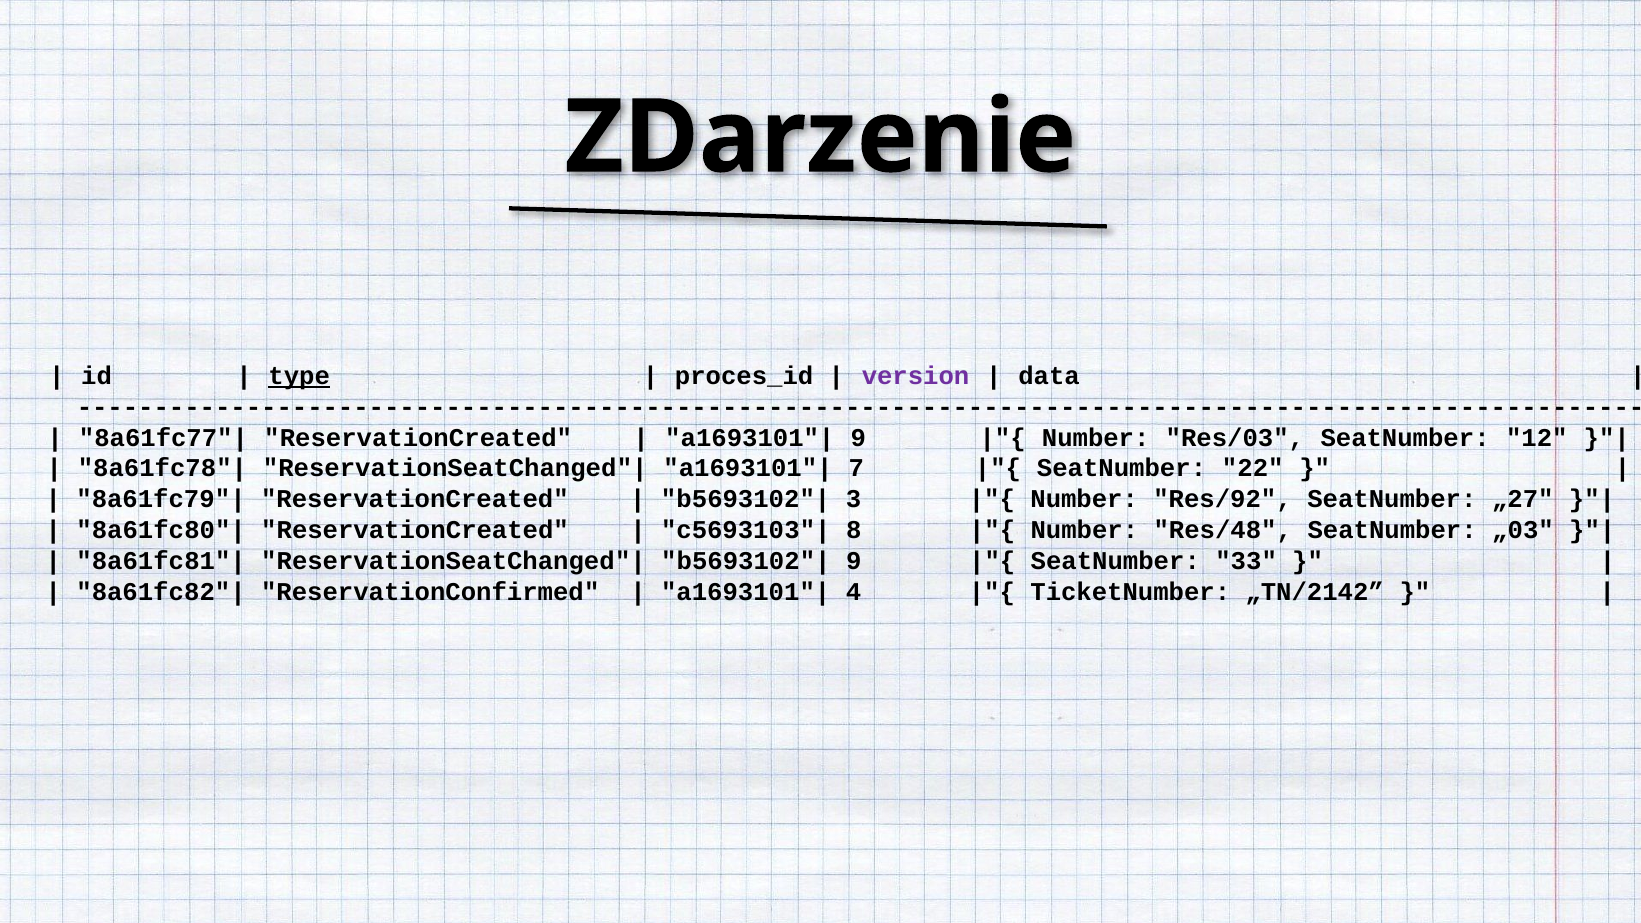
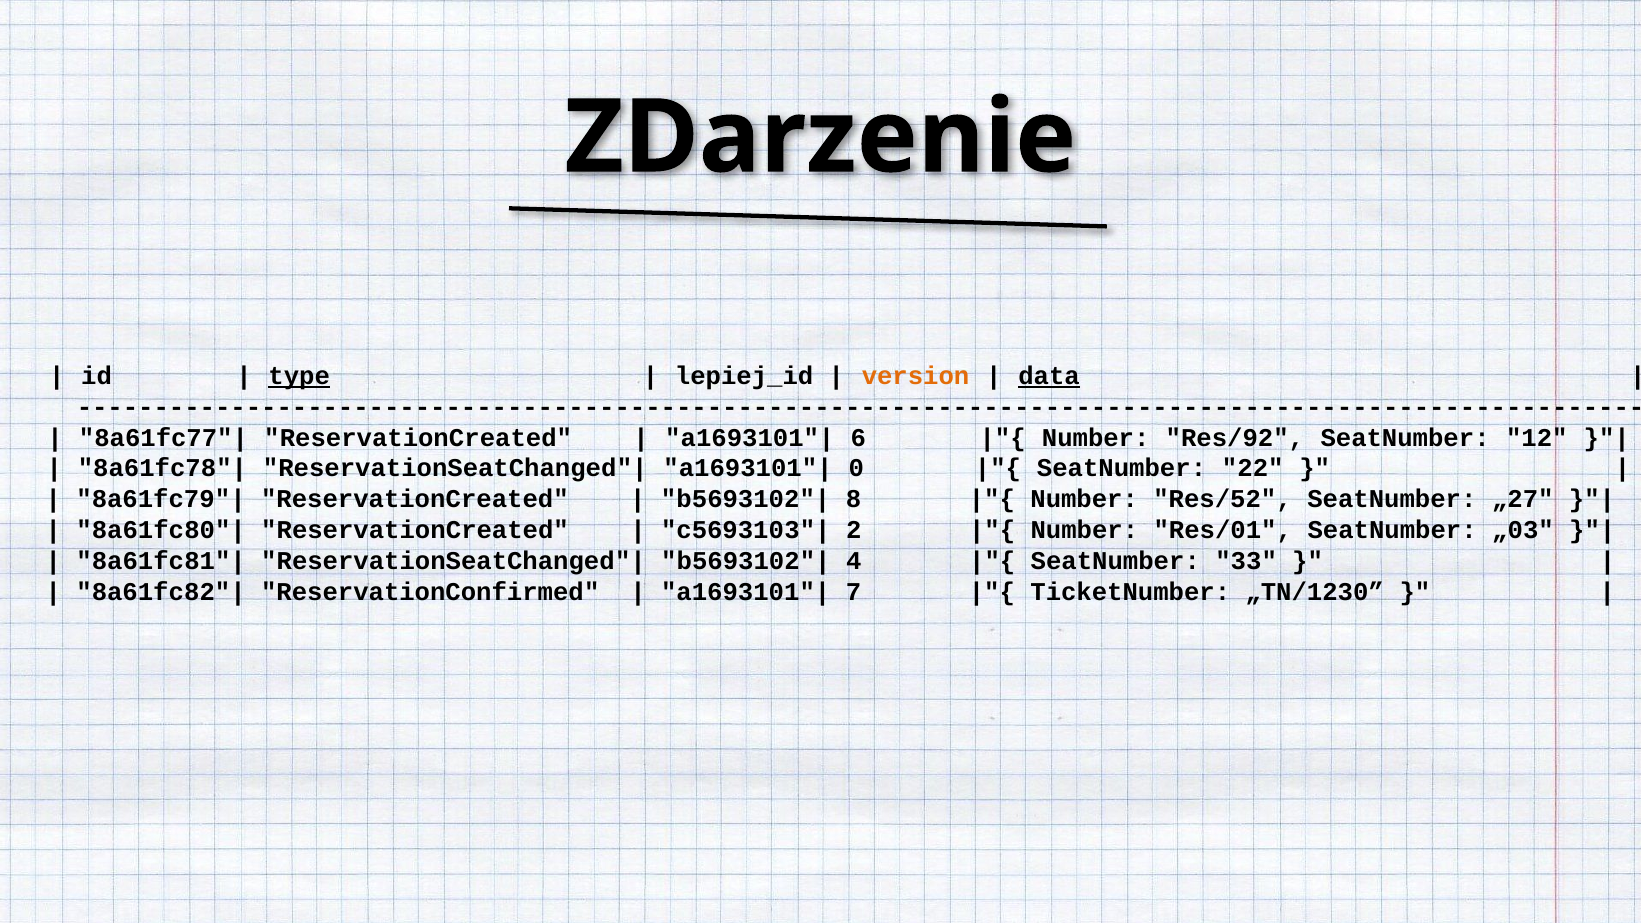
proces_id: proces_id -> lepiej_id
version colour: purple -> orange
data underline: none -> present
9 at (858, 438): 9 -> 6
Res/03: Res/03 -> Res/92
7: 7 -> 0
3: 3 -> 8
Res/92: Res/92 -> Res/52
8: 8 -> 2
Res/48: Res/48 -> Res/01
9 at (854, 561): 9 -> 4
4: 4 -> 7
„TN/2142: „TN/2142 -> „TN/1230
